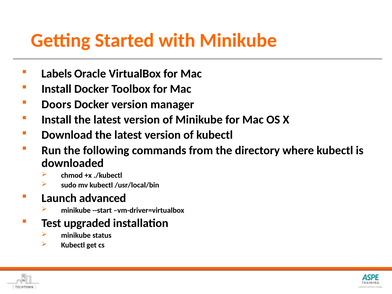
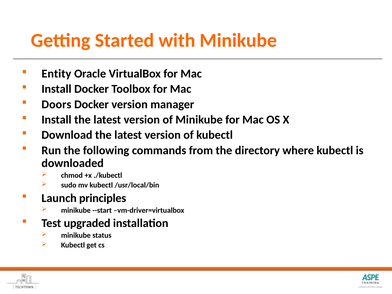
Labels: Labels -> Entity
advanced: advanced -> principles
